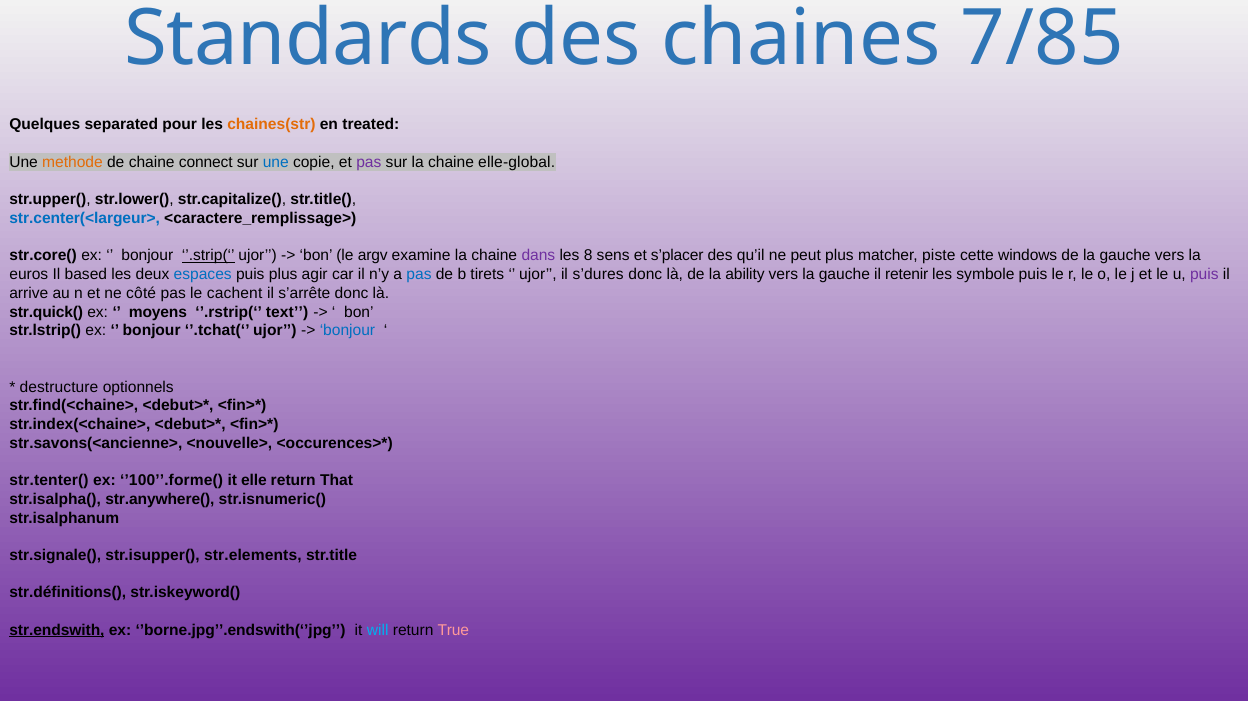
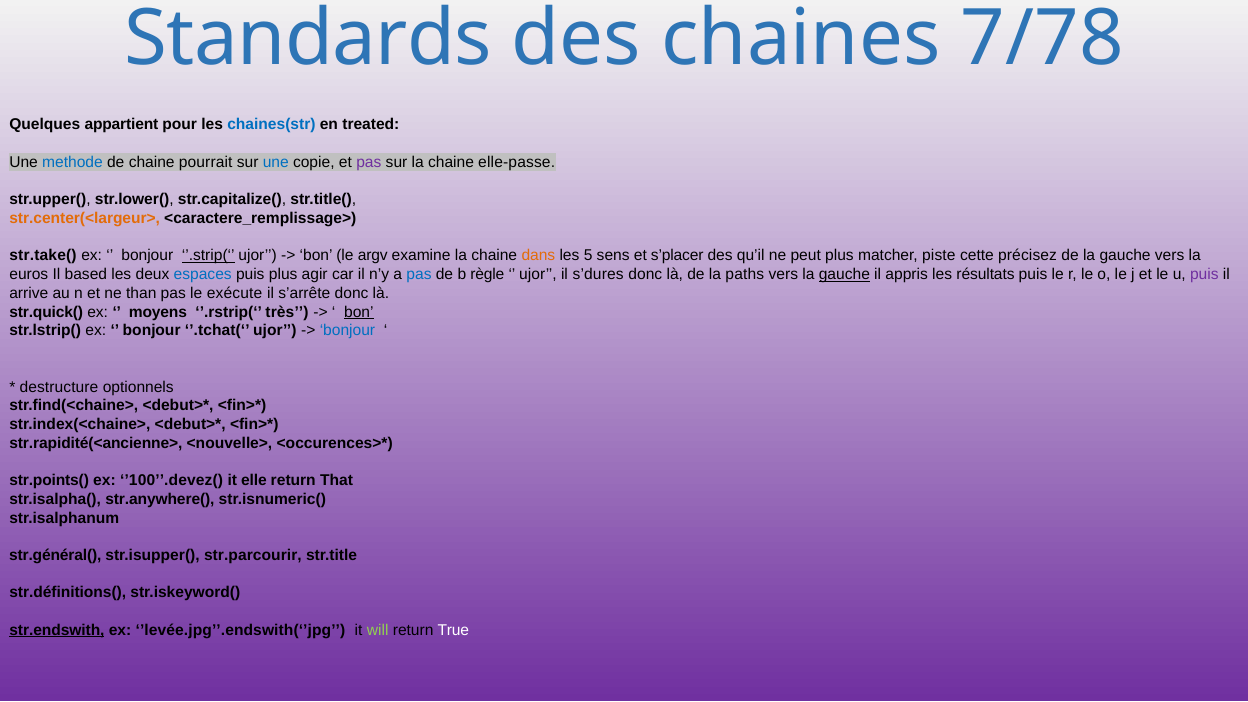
7/85: 7/85 -> 7/78
separated: separated -> appartient
chaines(str colour: orange -> blue
methode colour: orange -> blue
connect: connect -> pourrait
elle-global: elle-global -> elle-passe
str.center(<largeur> colour: blue -> orange
str.core(: str.core( -> str.take(
dans colour: purple -> orange
8: 8 -> 5
windows: windows -> précisez
tirets: tirets -> règle
ability: ability -> paths
gauche at (844, 275) underline: none -> present
retenir: retenir -> appris
symbole: symbole -> résultats
côté: côté -> than
cachent: cachent -> exécute
text: text -> très
bon at (359, 312) underline: none -> present
str.savons(<ancienne>: str.savons(<ancienne> -> str.rapidité(<ancienne>
str.tenter(: str.tenter( -> str.points(
’100’’.forme(: ’100’’.forme( -> ’100’’.devez(
str.signale(: str.signale( -> str.général(
str.elements: str.elements -> str.parcourir
’borne.jpg’’.endswith(‘’jpg: ’borne.jpg’’.endswith(‘’jpg -> ’levée.jpg’’.endswith(‘’jpg
will colour: light blue -> light green
True colour: pink -> white
